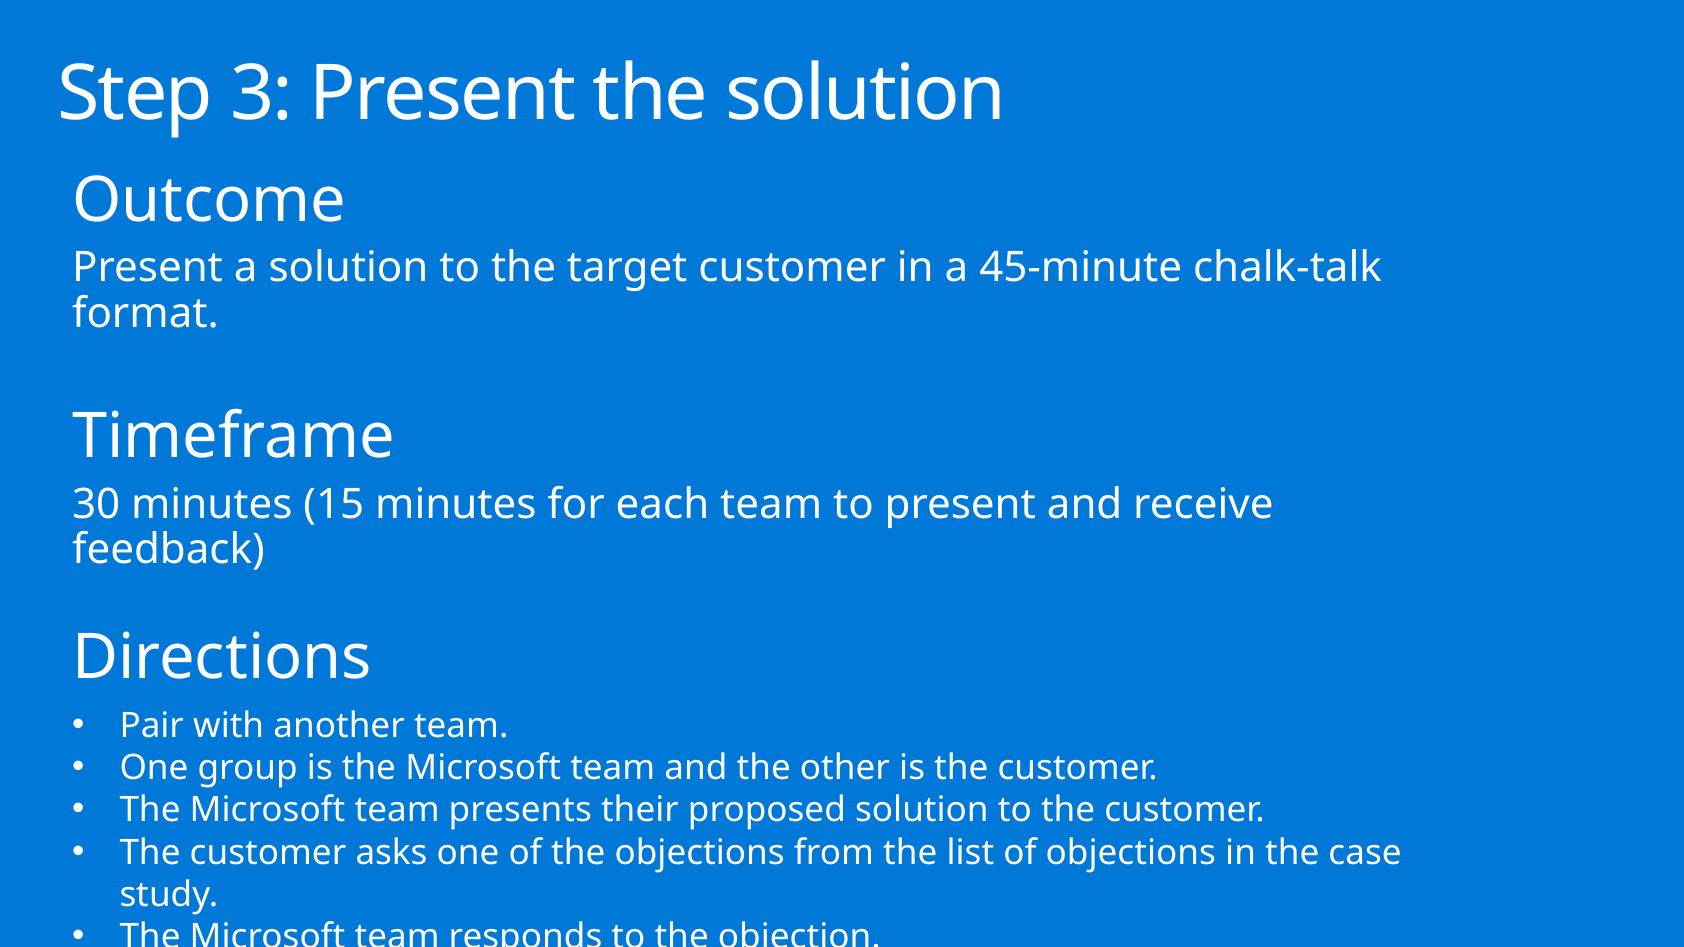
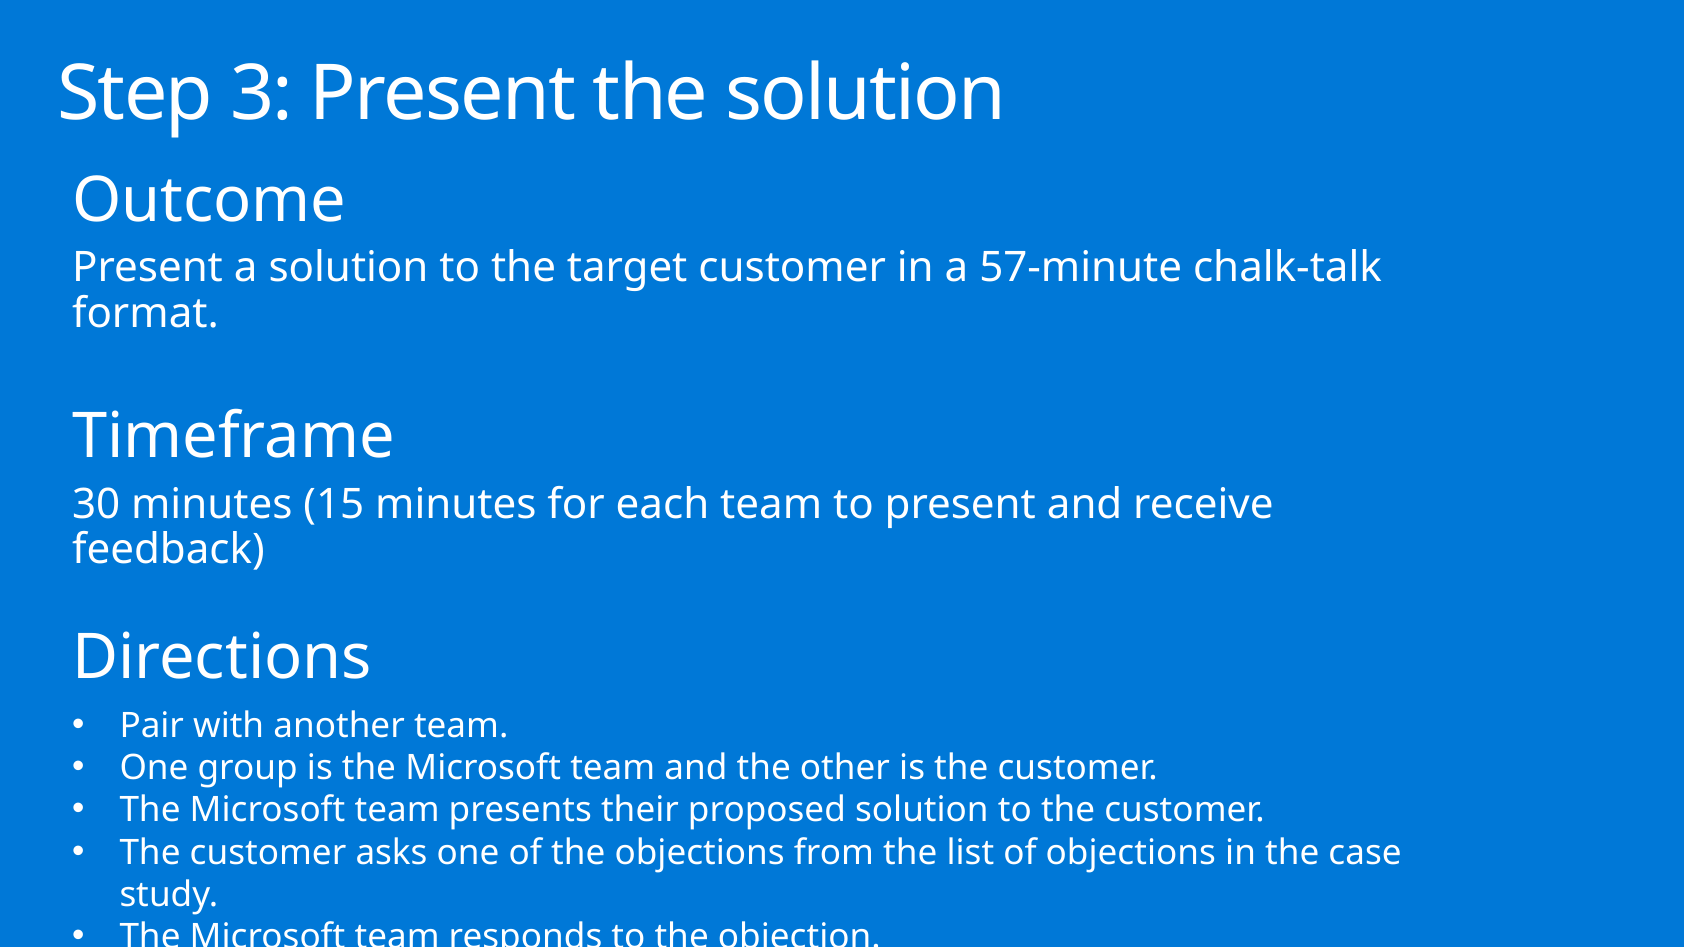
45-minute: 45-minute -> 57-minute
